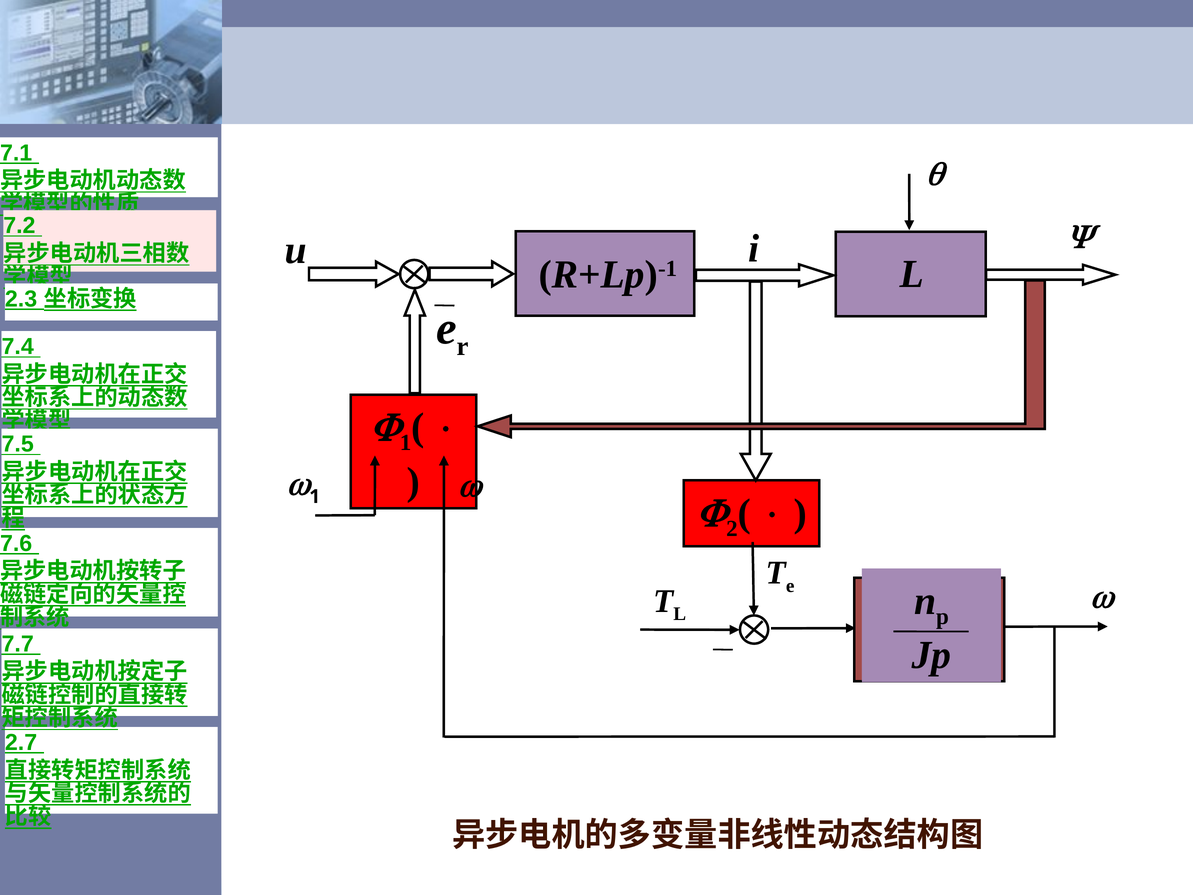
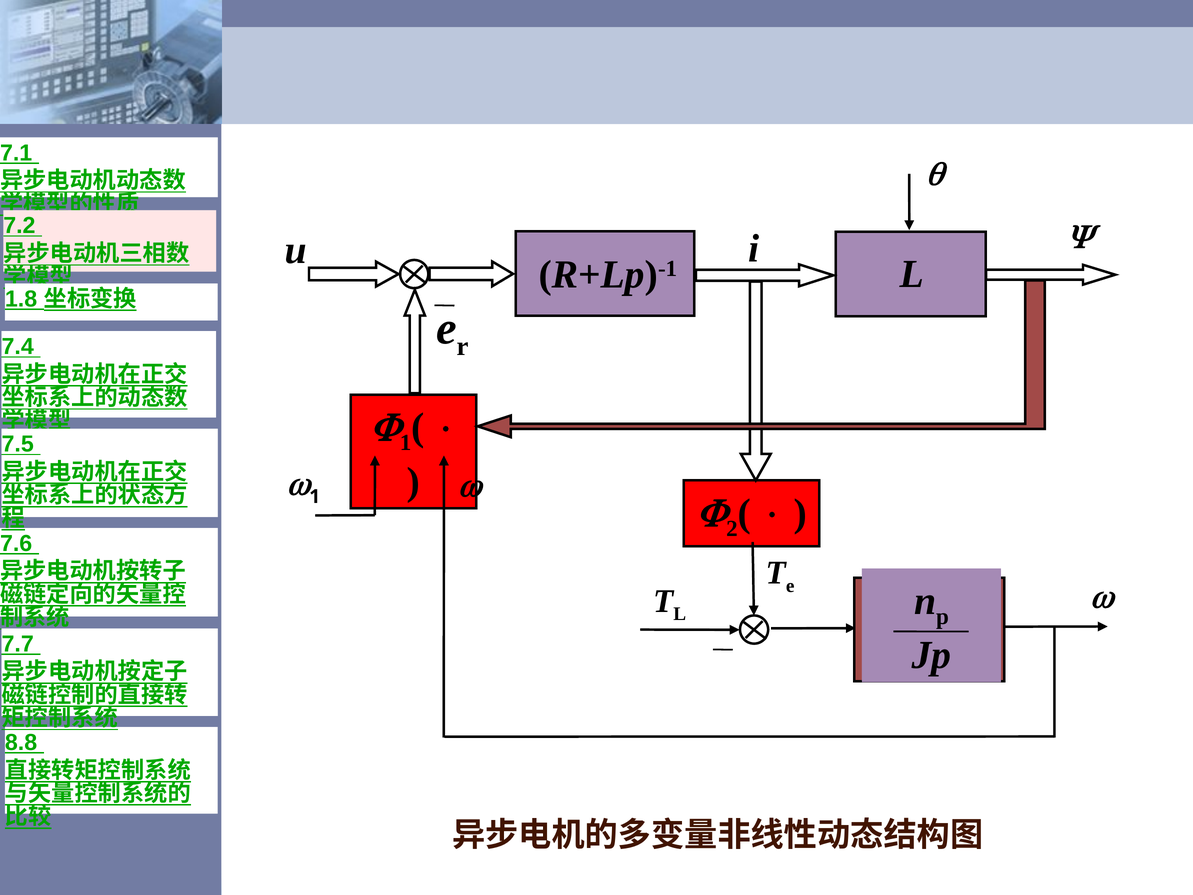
2.3: 2.3 -> 1.8
2.7: 2.7 -> 8.8
